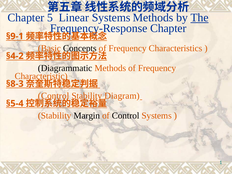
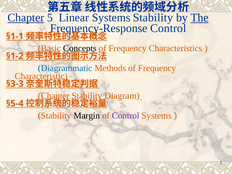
Chapter at (26, 18) underline: none -> present
Systems Methods: Methods -> Stability
Frequency-Response Chapter: Chapter -> Control
§9-1: §9-1 -> §1-1
§4-2: §4-2 -> §1-2
Diagrammatic colour: black -> blue
§8-3: §8-3 -> §3-3
Control at (54, 96): Control -> Chapter
Control at (126, 116) colour: black -> purple
